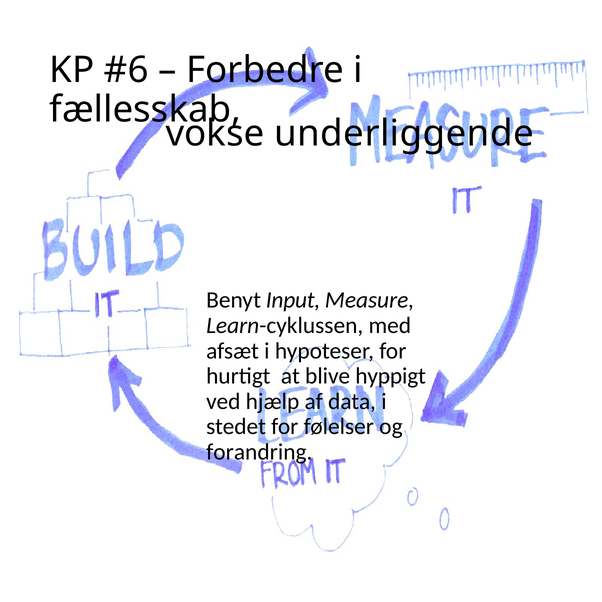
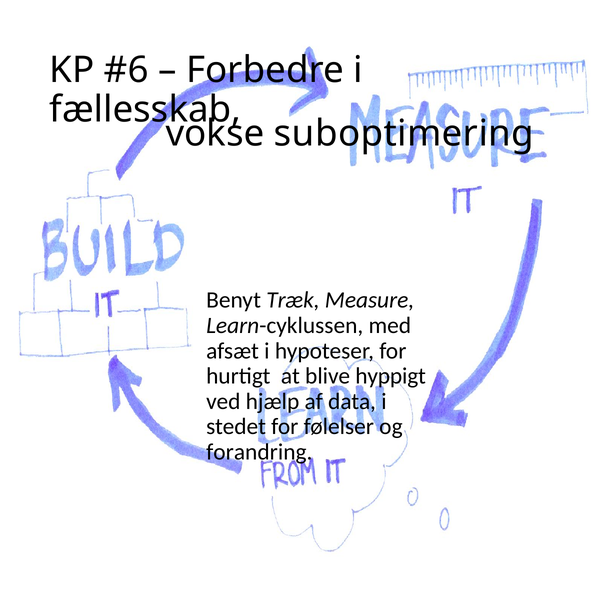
underliggende: underliggende -> suboptimering
Input: Input -> Træk
